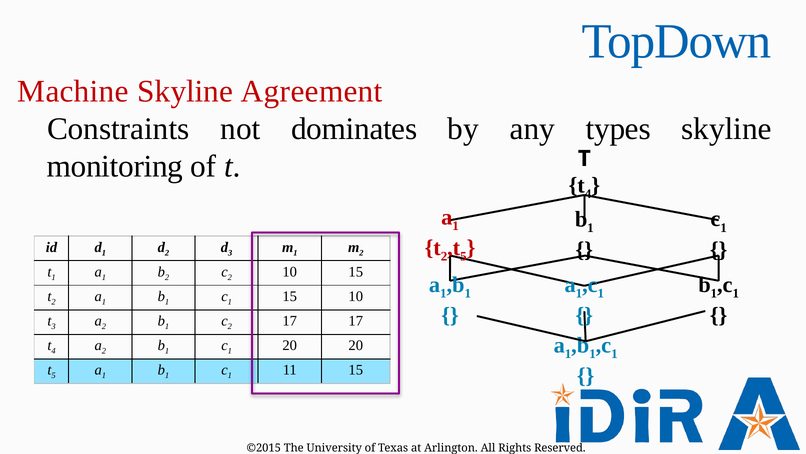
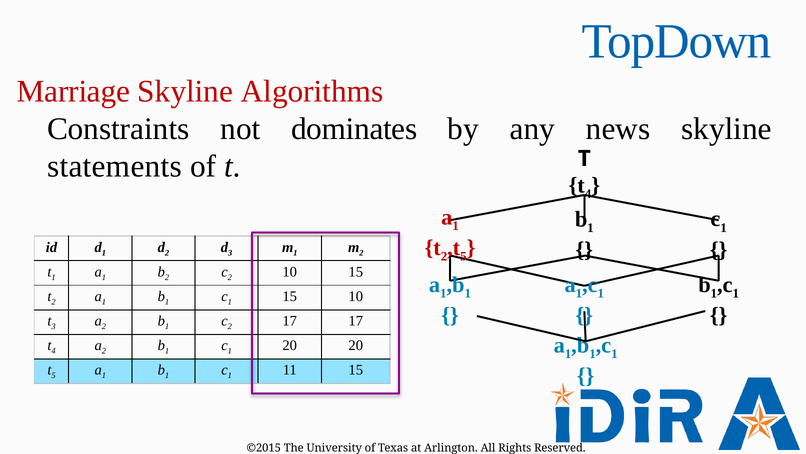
Machine: Machine -> Marriage
Agreement: Agreement -> Algorithms
types: types -> news
monitoring: monitoring -> statements
